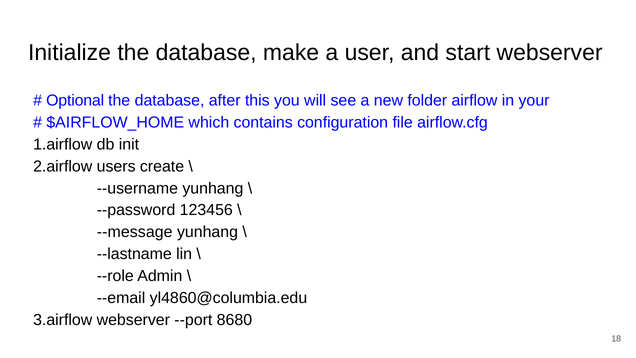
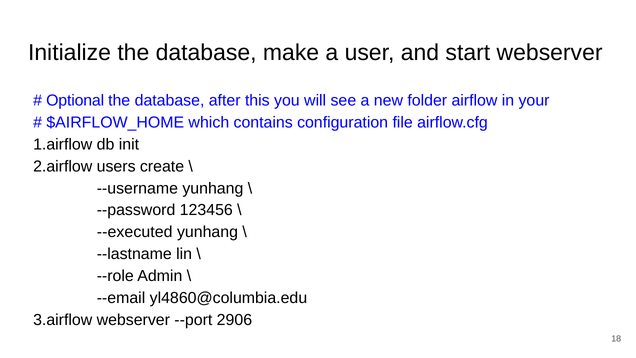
--message: --message -> --executed
8680: 8680 -> 2906
